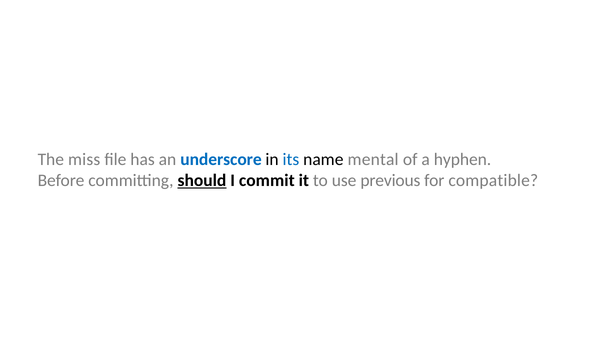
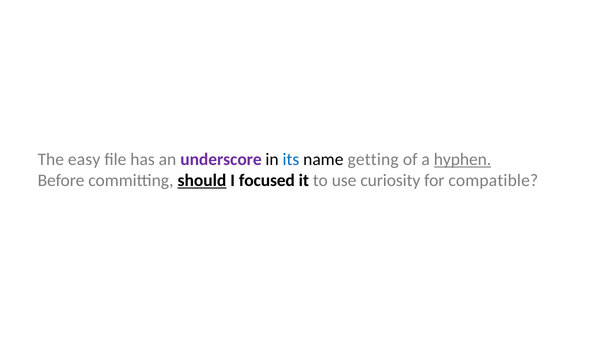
miss: miss -> easy
underscore colour: blue -> purple
mental: mental -> getting
hyphen underline: none -> present
commit: commit -> focused
previous: previous -> curiosity
